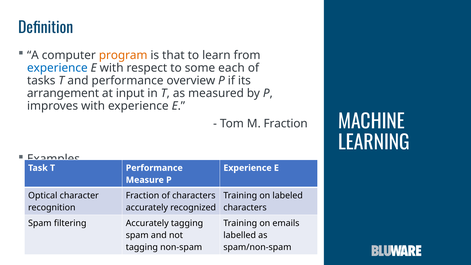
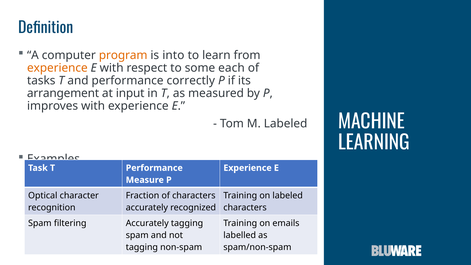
that: that -> into
experience at (57, 68) colour: blue -> orange
overview: overview -> correctly
M Fraction: Fraction -> Labeled
